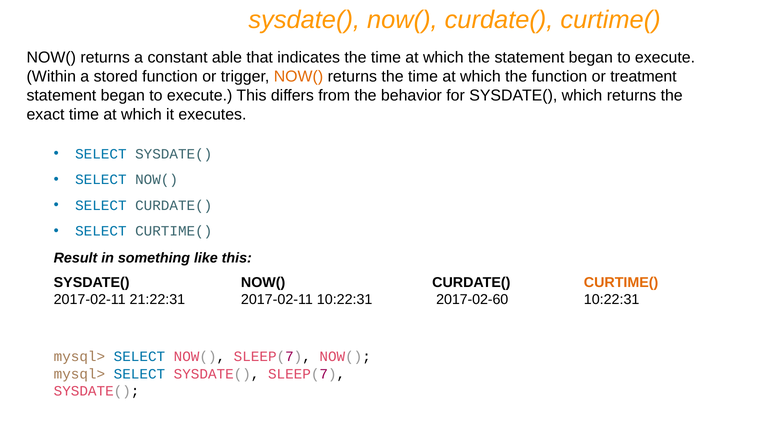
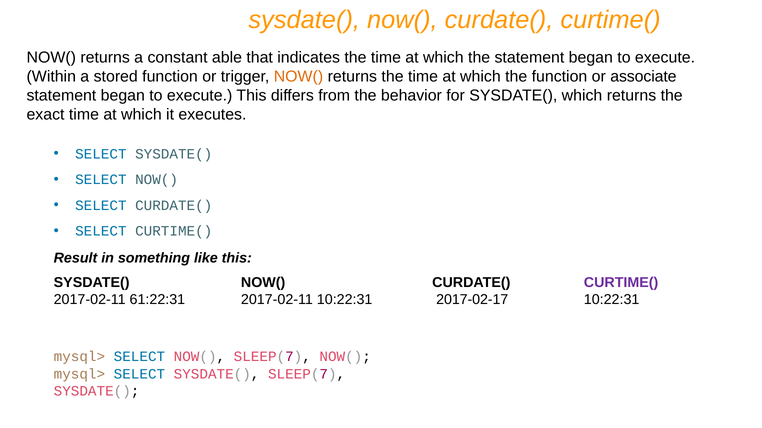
treatment: treatment -> associate
CURTIME( at (621, 283) colour: orange -> purple
21:22:31: 21:22:31 -> 61:22:31
2017-02-60: 2017-02-60 -> 2017-02-17
